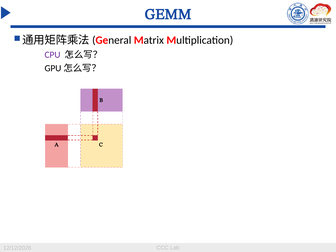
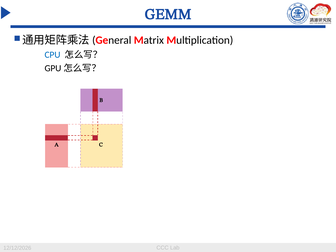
CPU colour: purple -> blue
